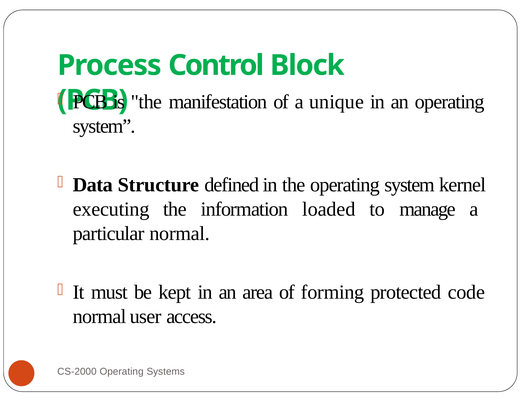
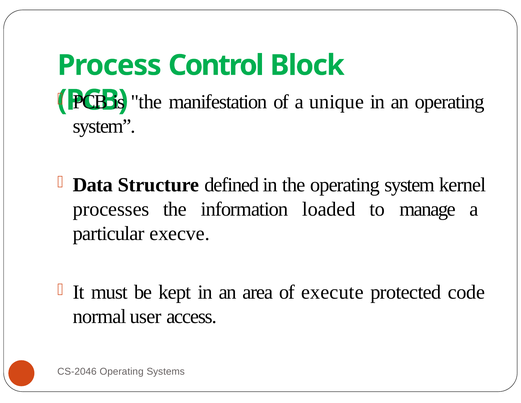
executing: executing -> processes
particular normal: normal -> execve
forming: forming -> execute
CS-2000: CS-2000 -> CS-2046
